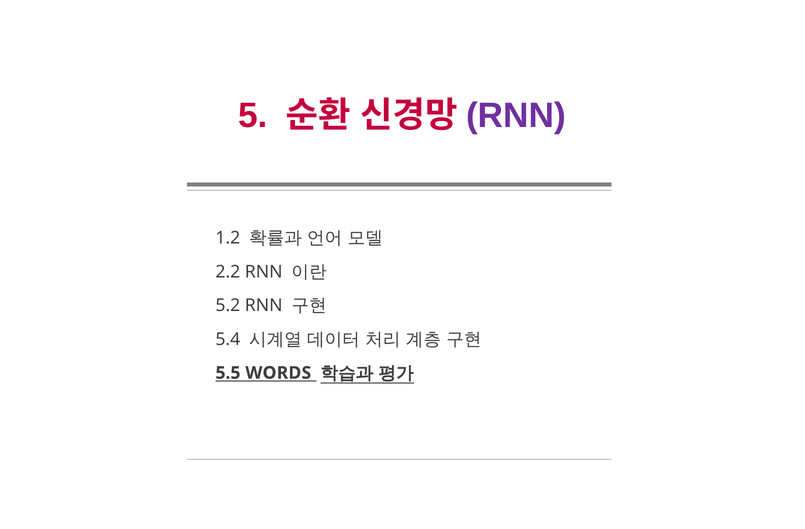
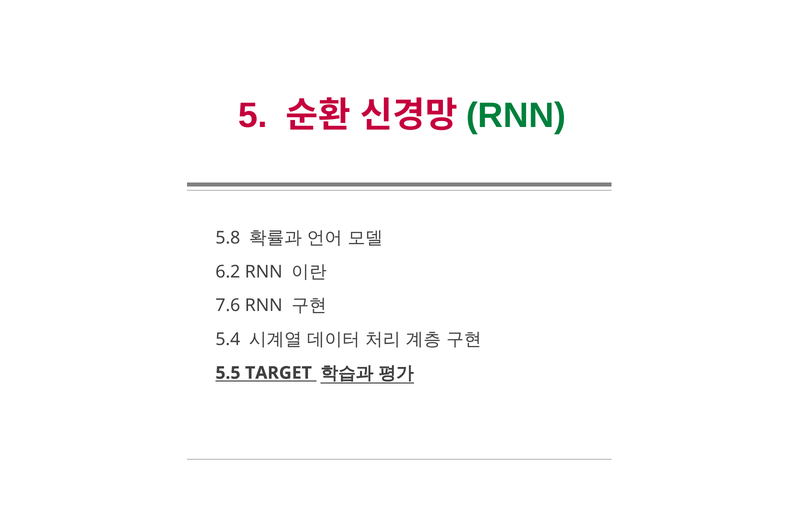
RNN at (516, 116) colour: purple -> green
1.2: 1.2 -> 5.8
2.2: 2.2 -> 6.2
5.2: 5.2 -> 7.6
WORDS: WORDS -> TARGET
